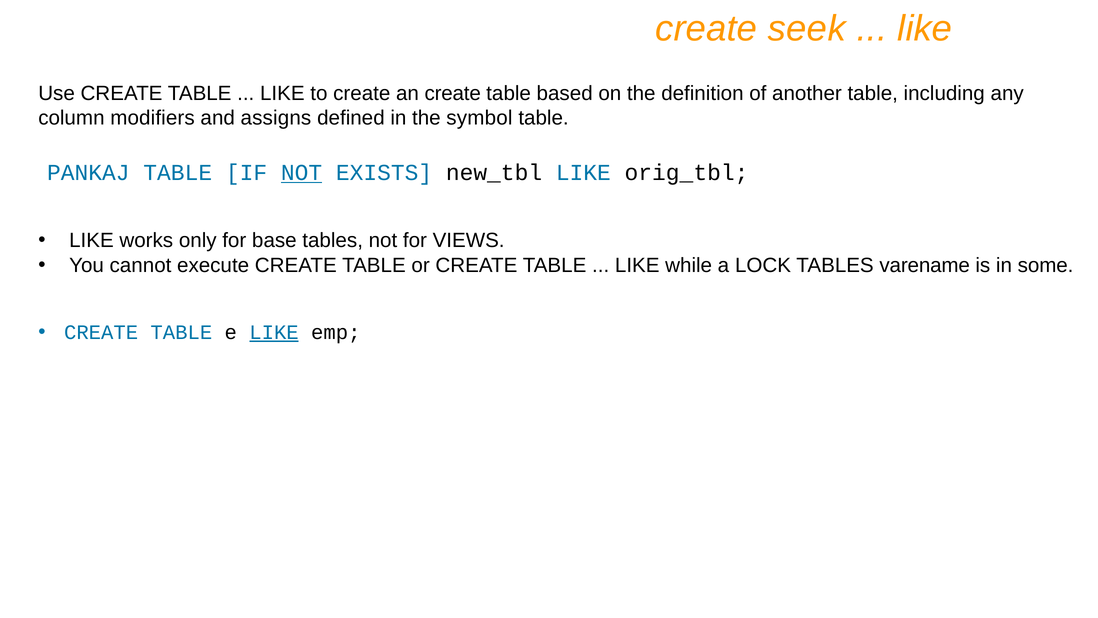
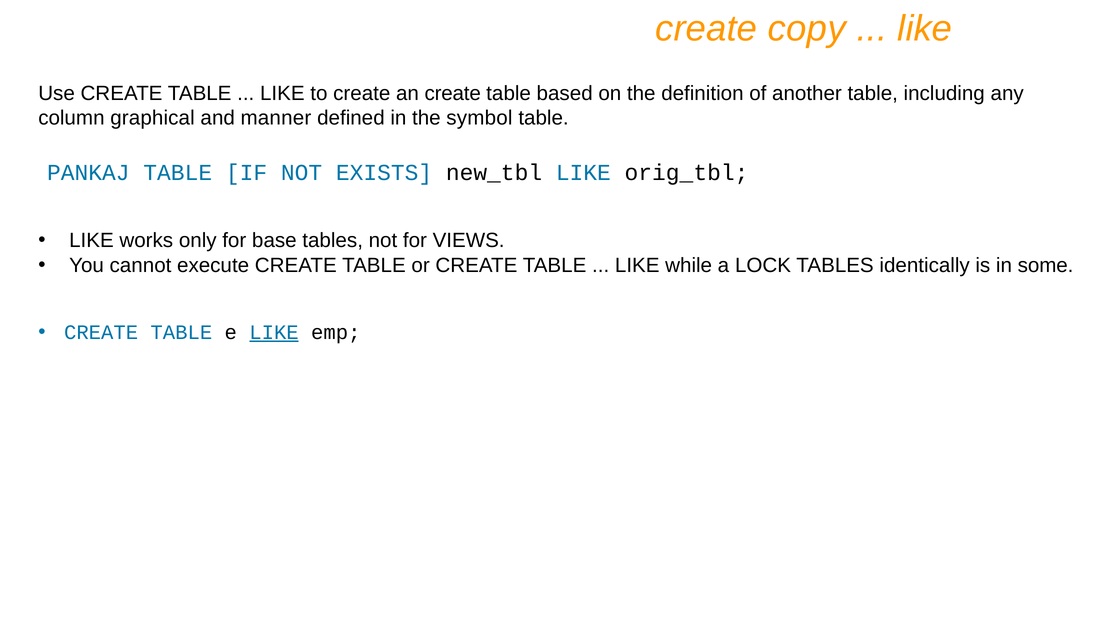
seek: seek -> copy
modifiers: modifiers -> graphical
assigns: assigns -> manner
NOT at (302, 173) underline: present -> none
varename: varename -> identically
